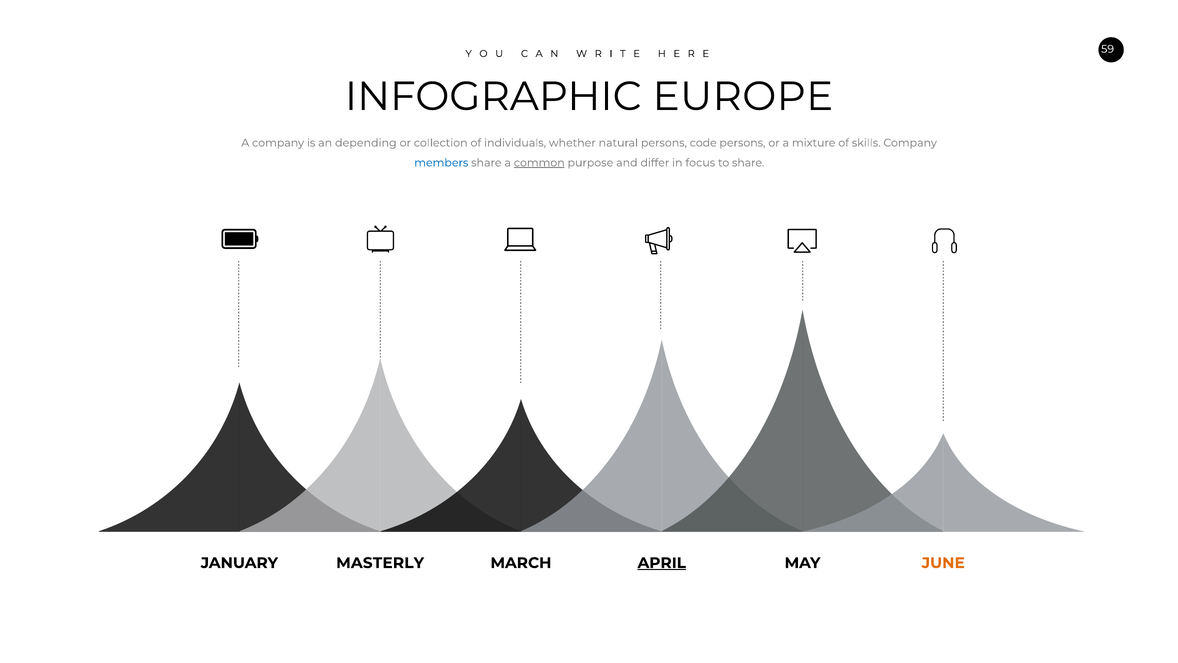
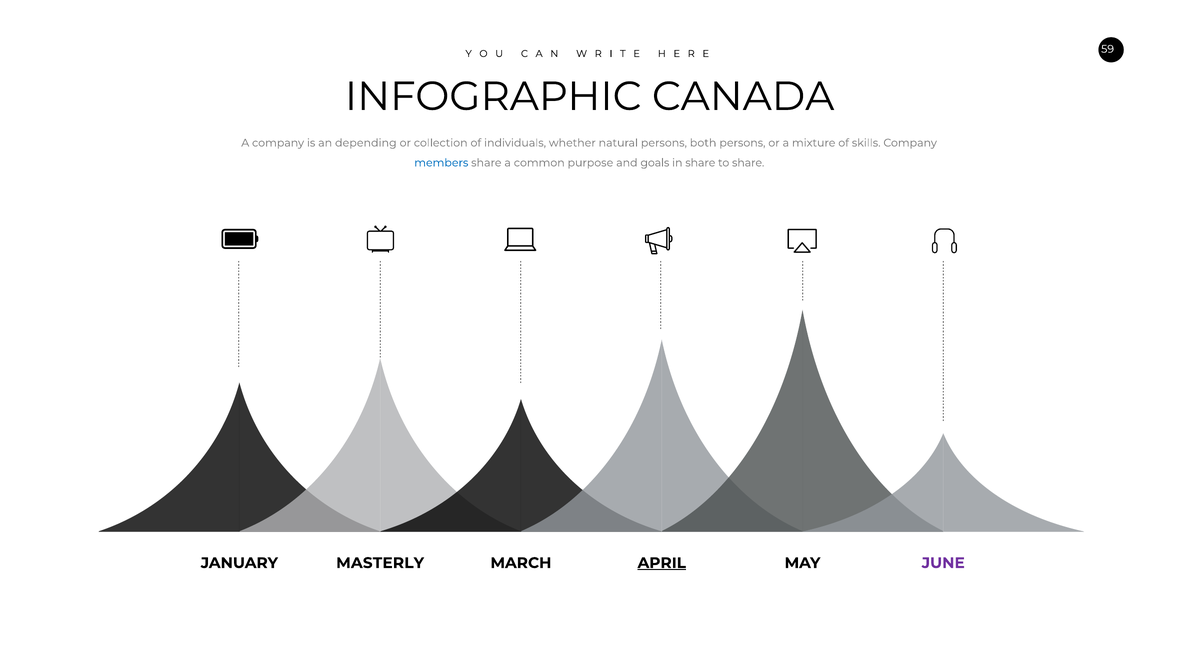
EUROPE: EUROPE -> CANADA
code: code -> both
common underline: present -> none
differ: differ -> goals
in focus: focus -> share
JUNE colour: orange -> purple
